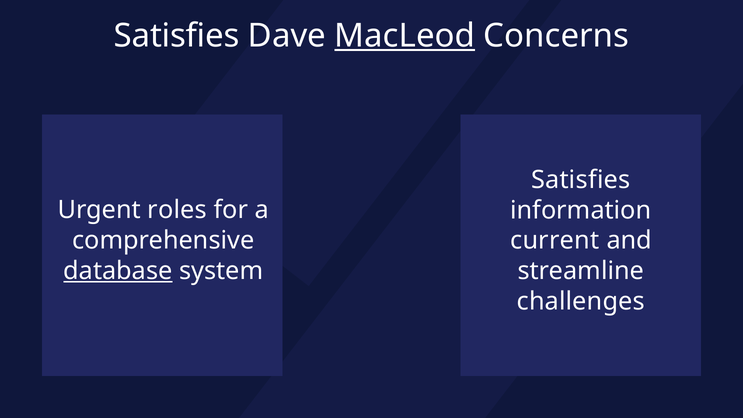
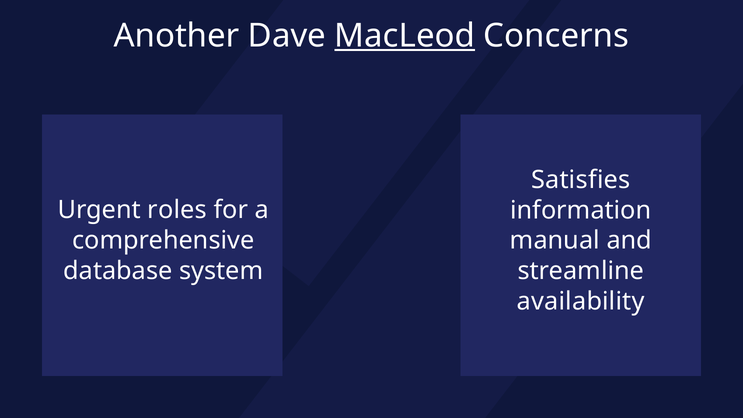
Satisfies at (177, 36): Satisfies -> Another
current: current -> manual
database underline: present -> none
challenges: challenges -> availability
